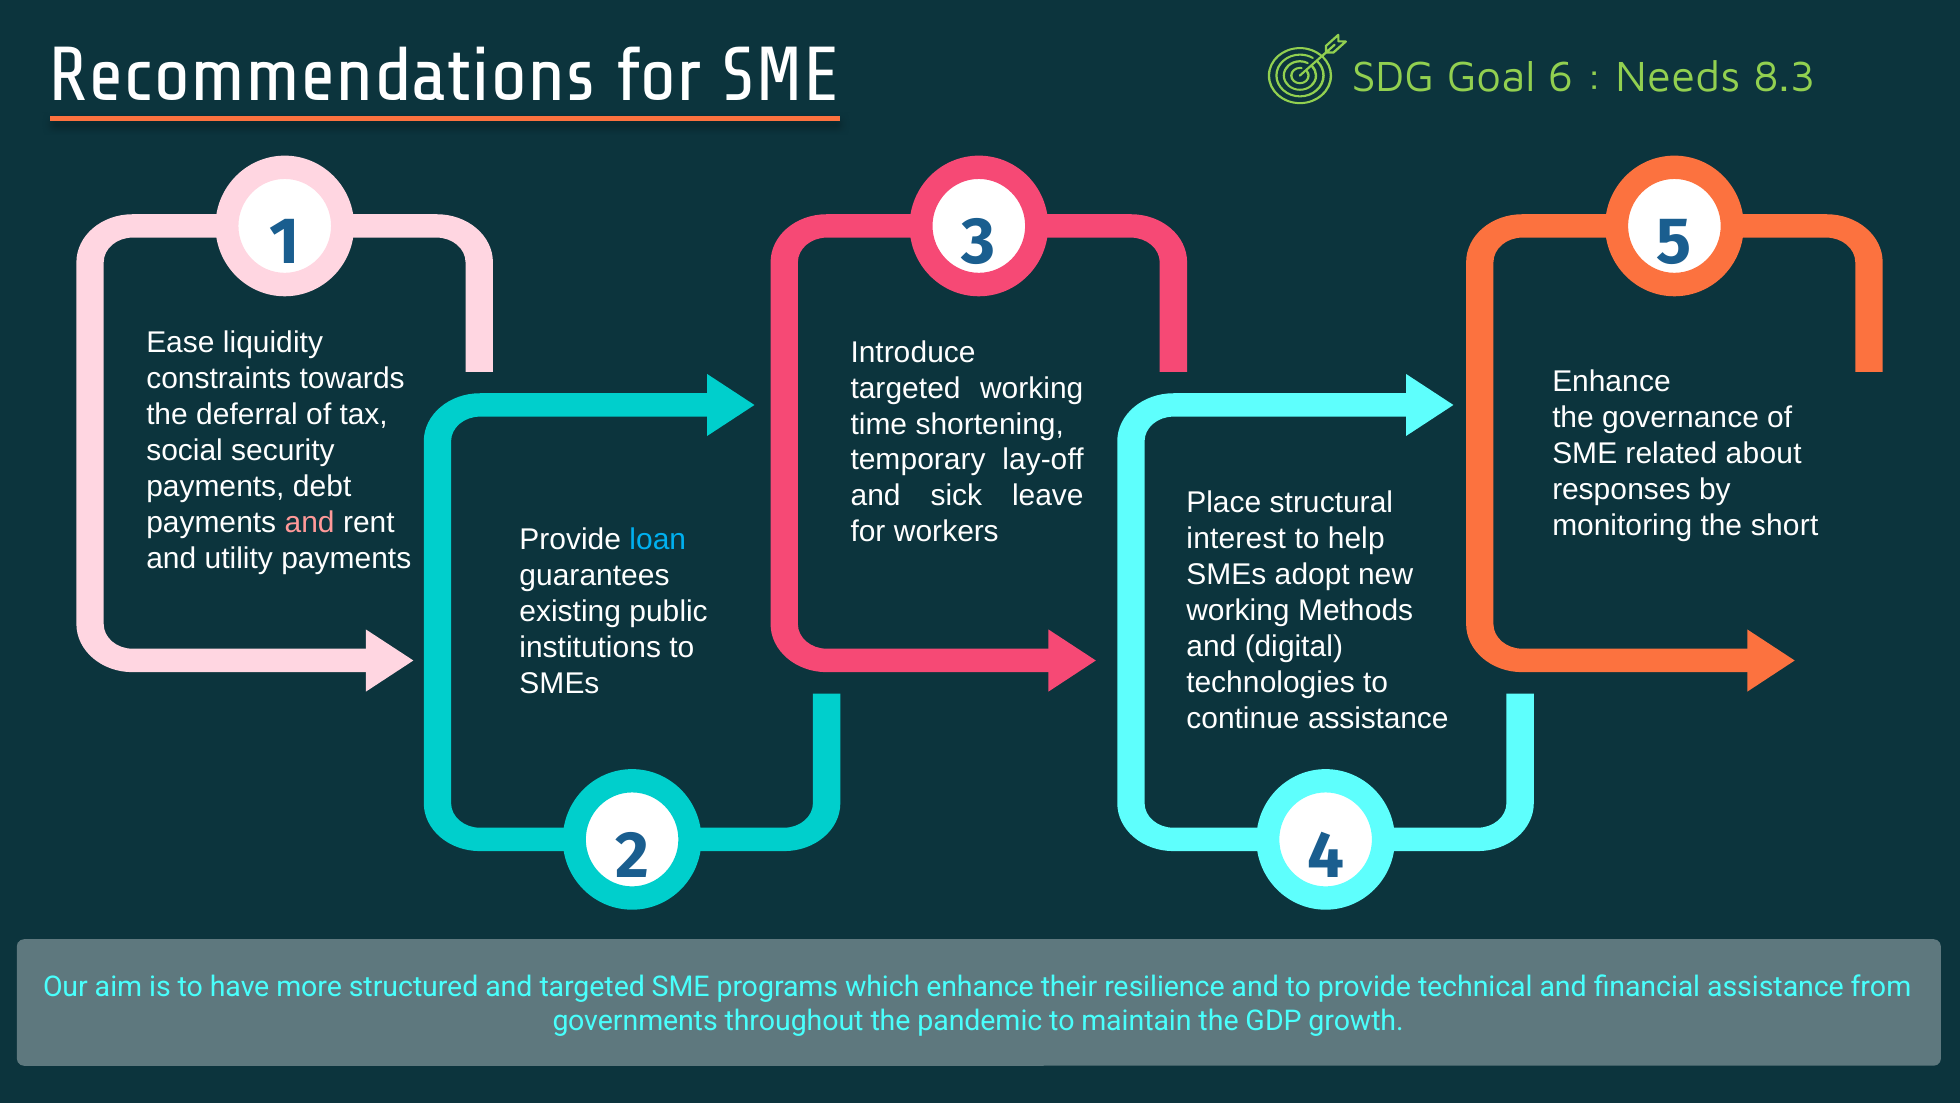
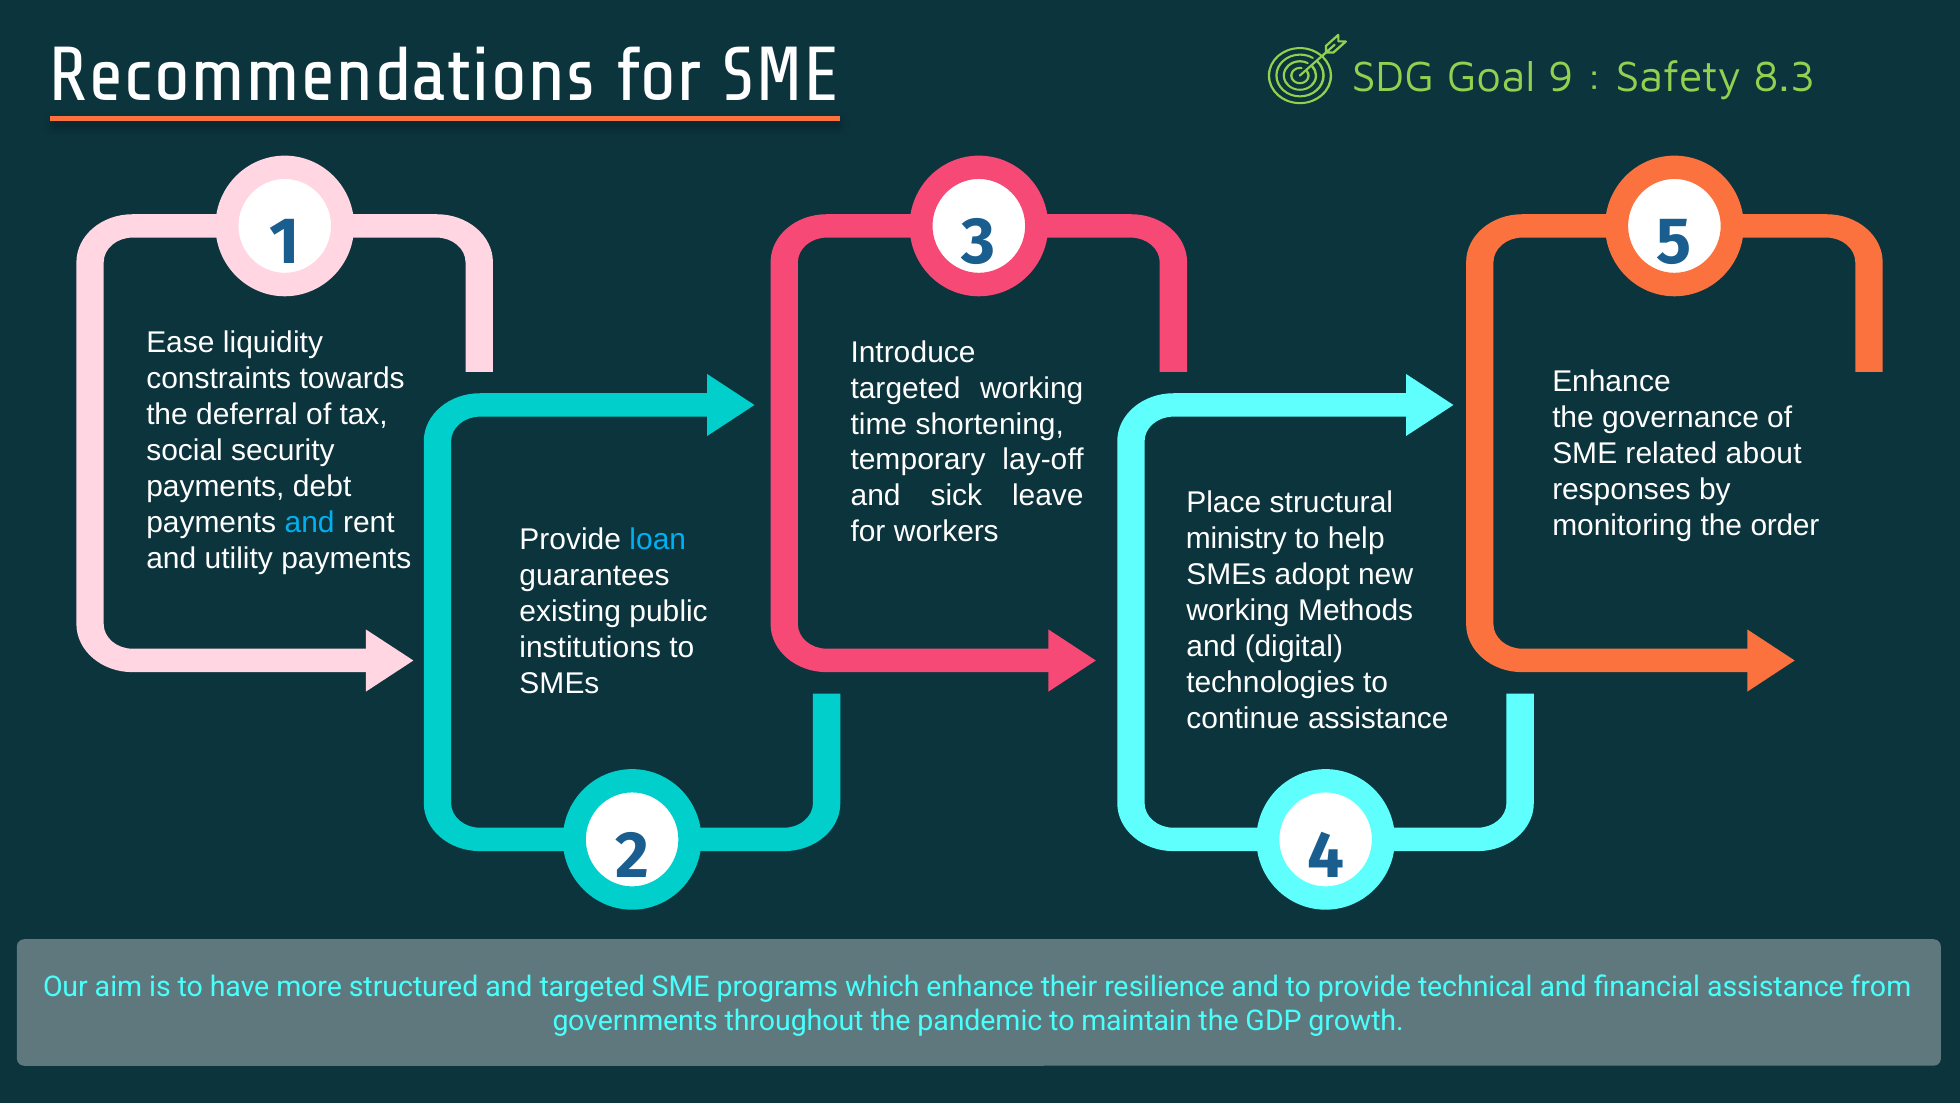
6: 6 -> 9
Needs: Needs -> Safety
and at (310, 522) colour: pink -> light blue
short: short -> order
interest: interest -> ministry
